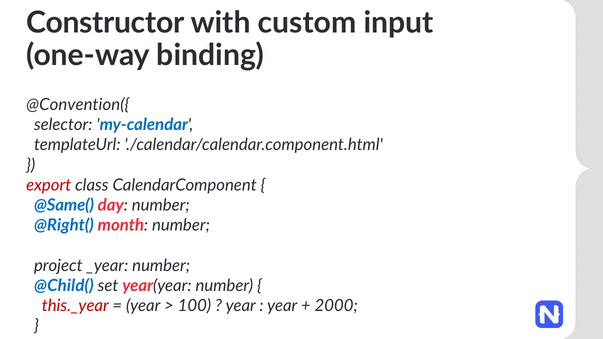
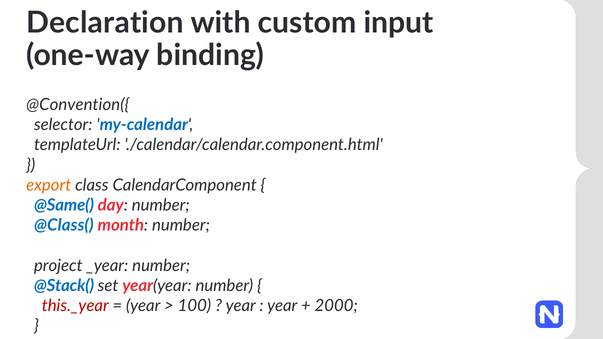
Constructor: Constructor -> Declaration
export colour: red -> orange
@Right(: @Right( -> @Class(
@Child(: @Child( -> @Stack(
